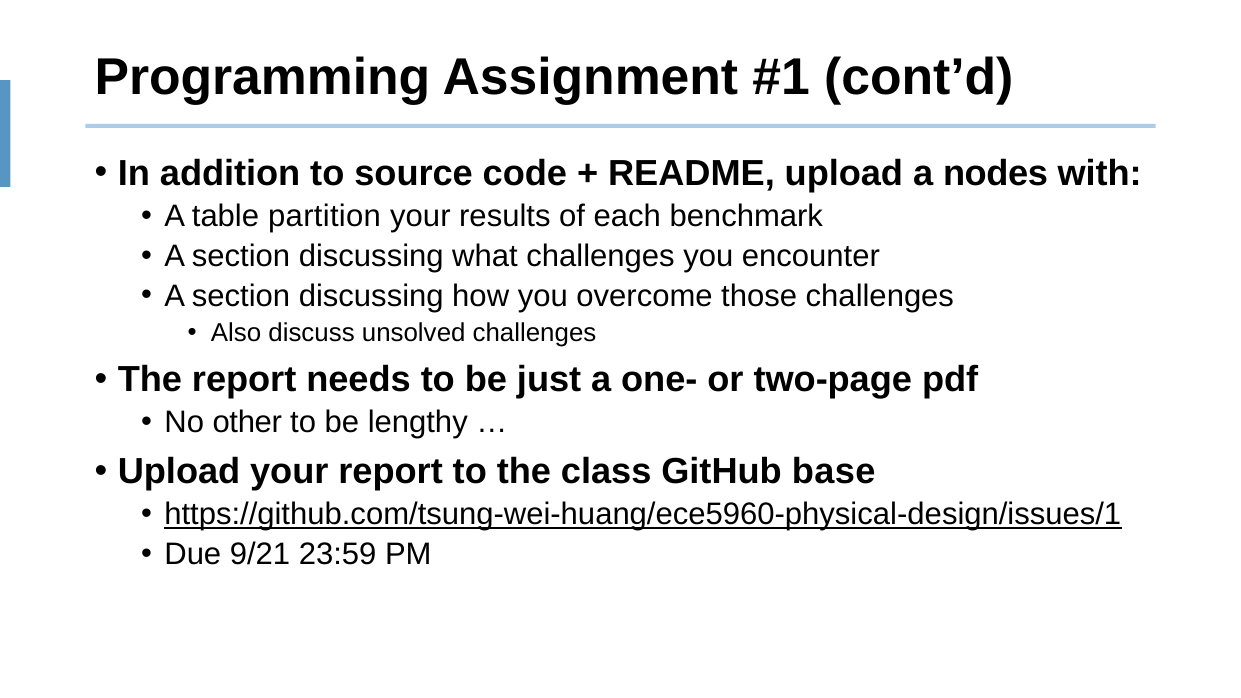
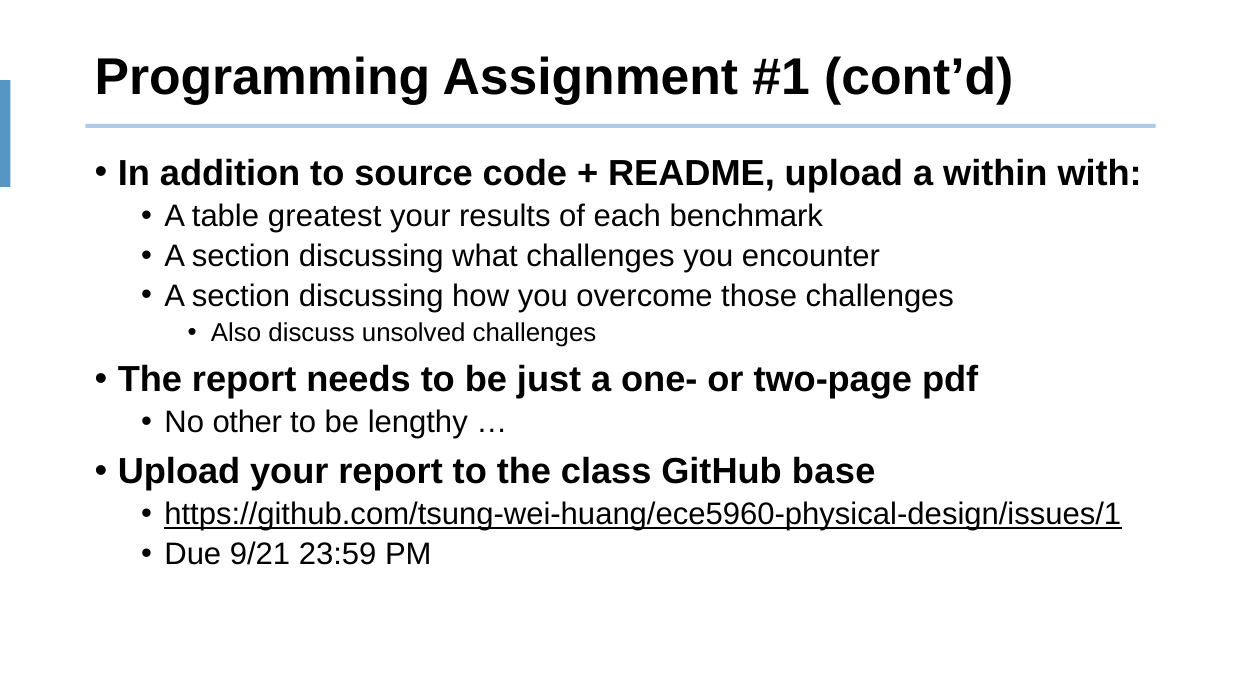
nodes: nodes -> within
partition: partition -> greatest
